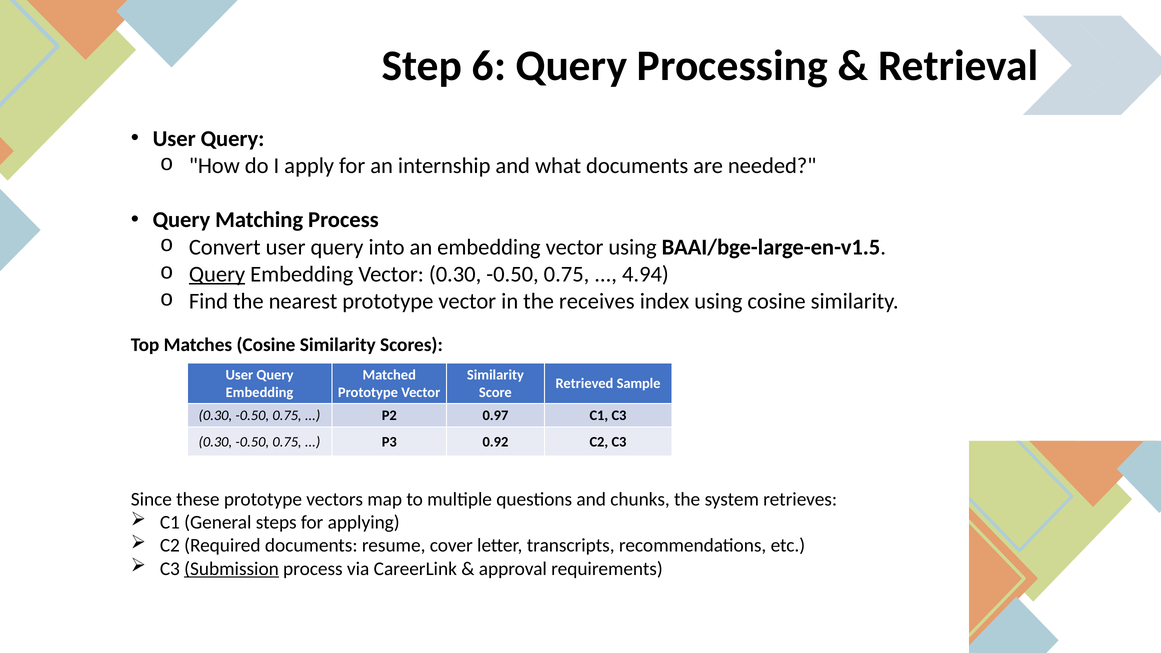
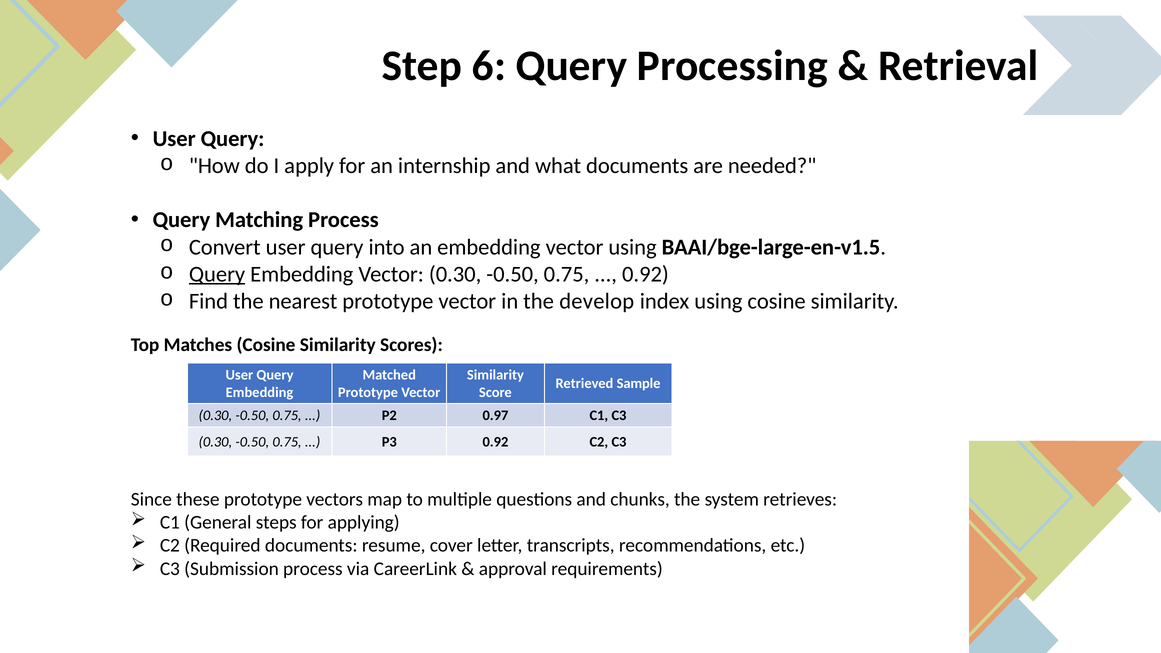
4.94 at (645, 274): 4.94 -> 0.92
receives: receives -> develop
Submission underline: present -> none
